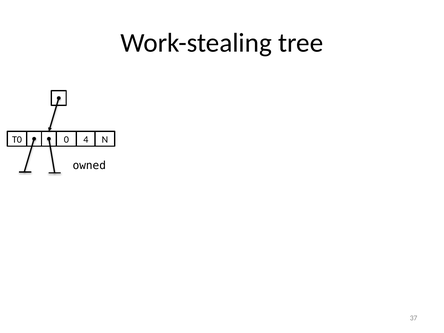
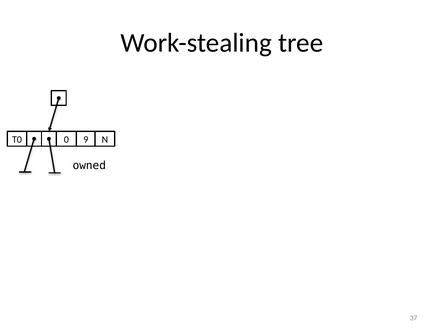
4: 4 -> 9
